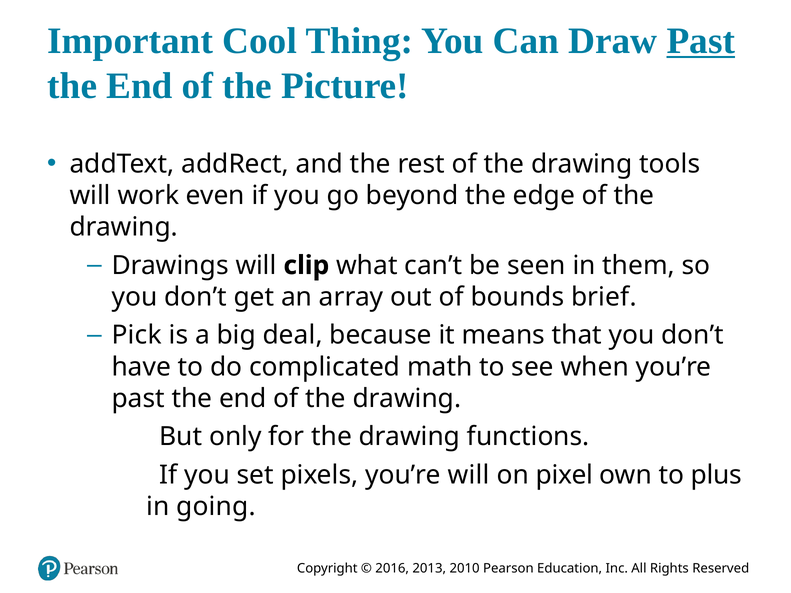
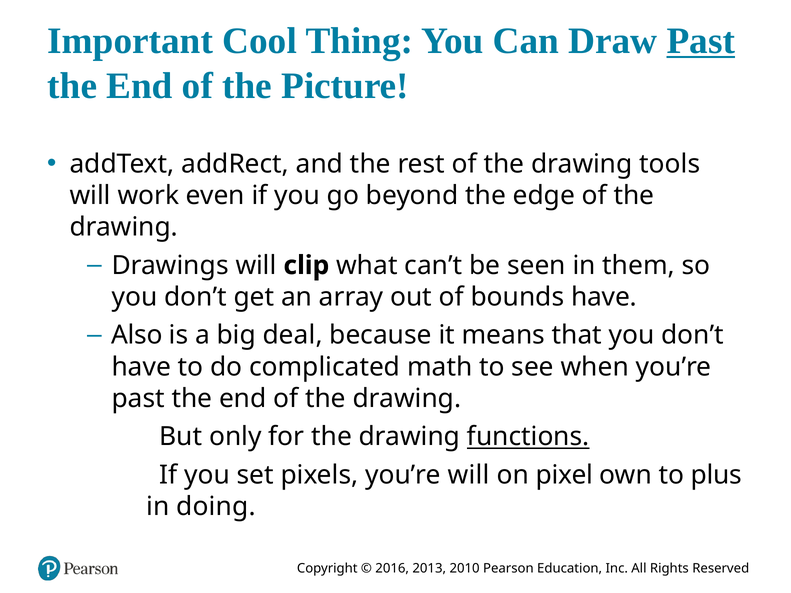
bounds brief: brief -> have
Pick: Pick -> Also
functions underline: none -> present
going: going -> doing
